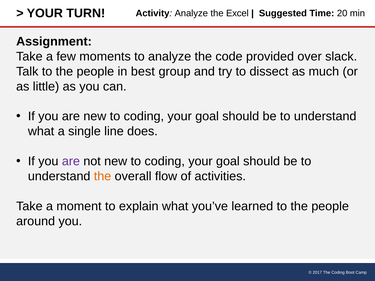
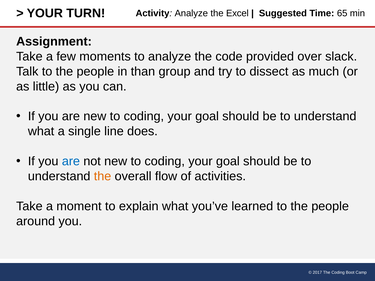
20: 20 -> 65
best: best -> than
are at (71, 161) colour: purple -> blue
